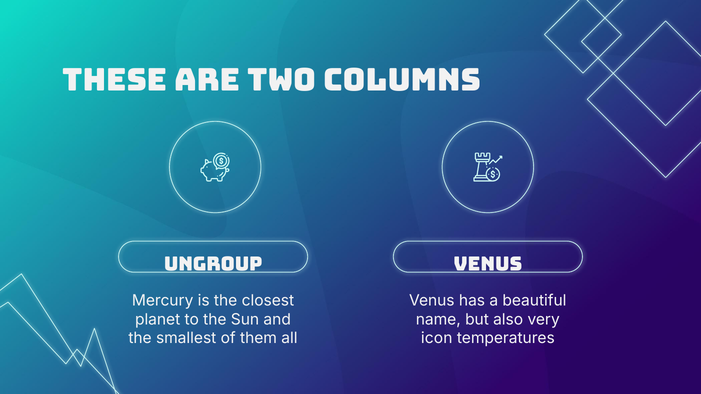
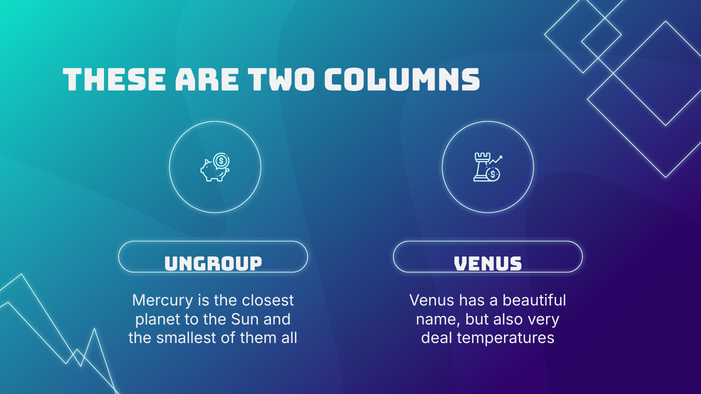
icon: icon -> deal
